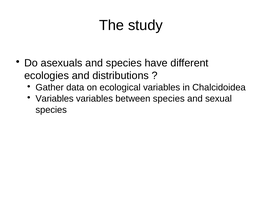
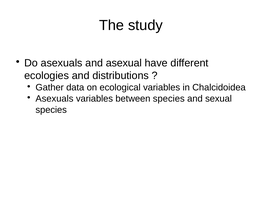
and species: species -> asexual
Variables at (55, 98): Variables -> Asexuals
